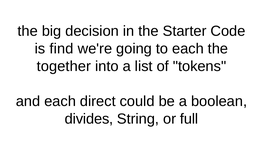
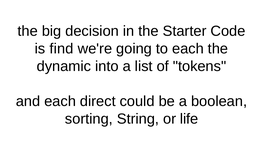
together: together -> dynamic
divides: divides -> sorting
full: full -> life
